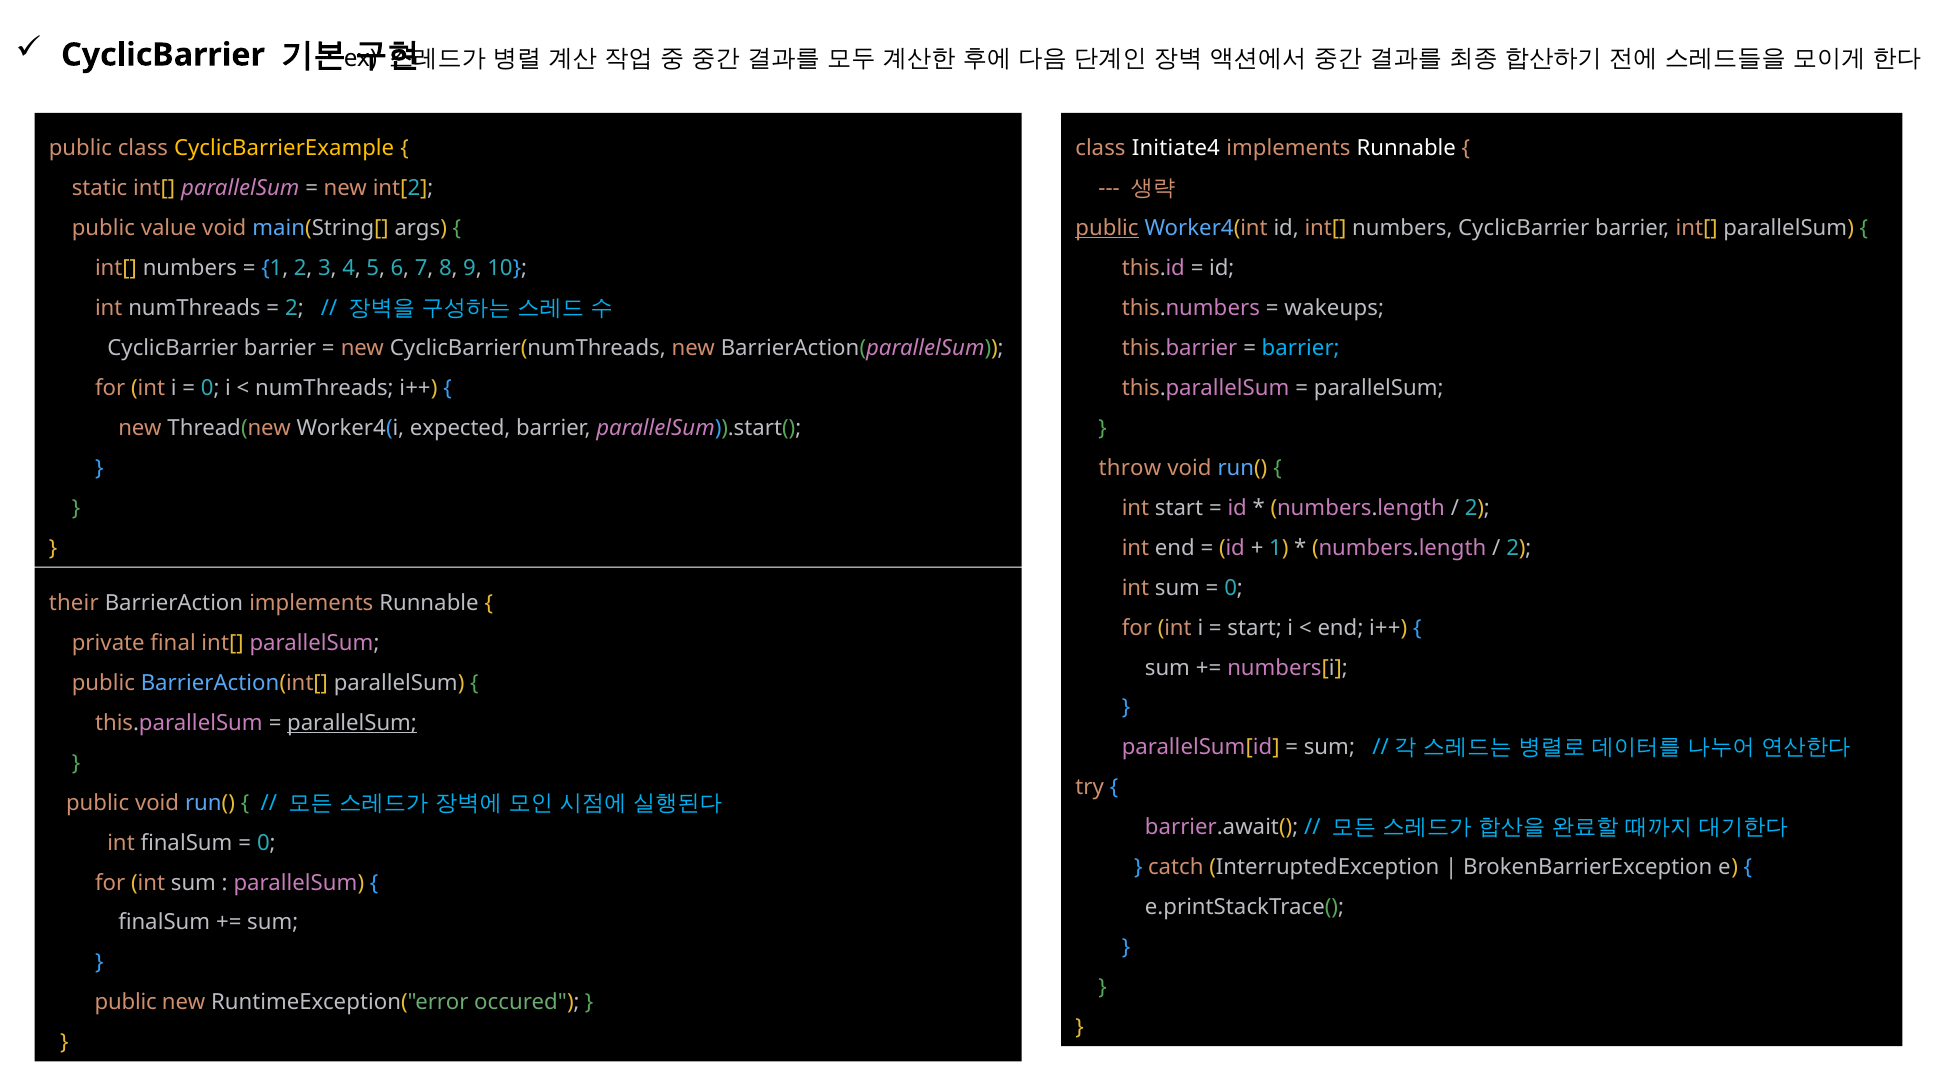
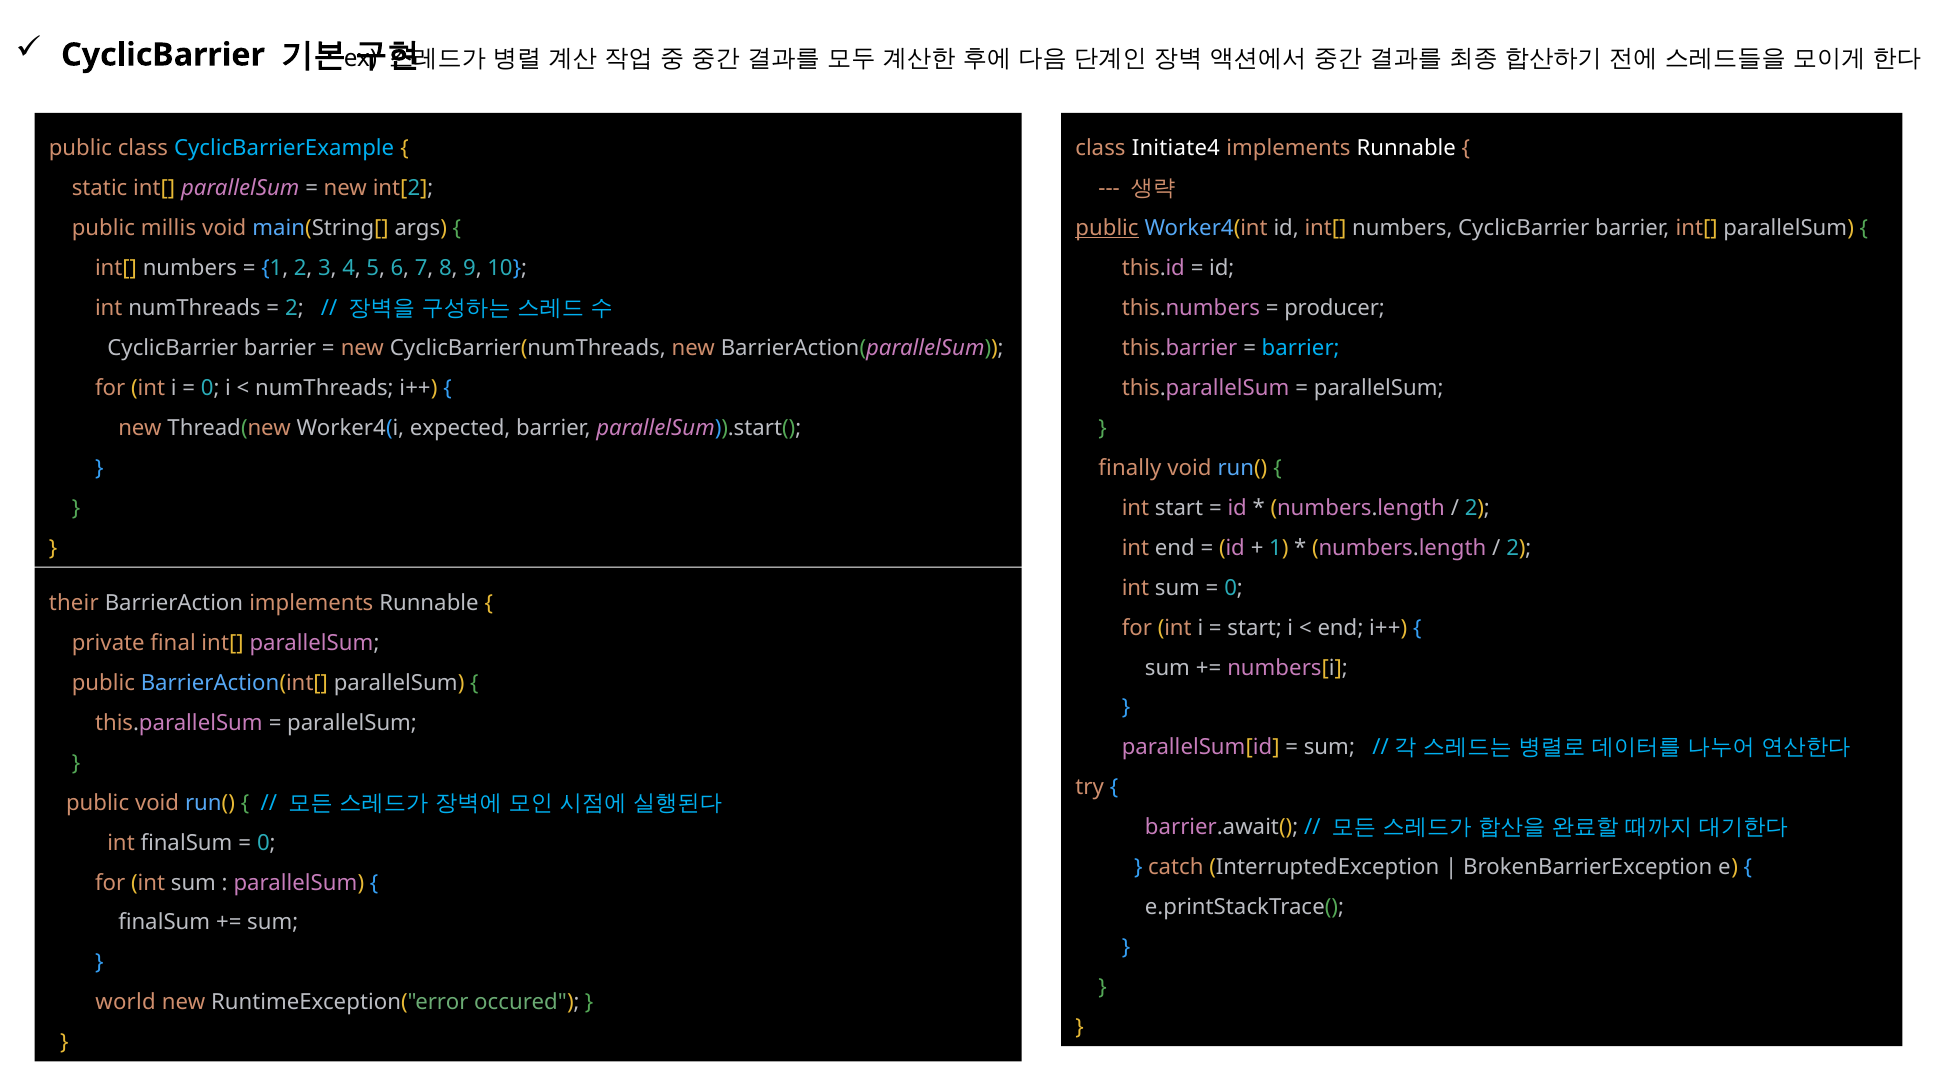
CyclicBarrierExample colour: yellow -> light blue
value: value -> millis
wakeups: wakeups -> producer
throw: throw -> finally
parallelSum at (352, 723) underline: present -> none
public at (126, 1003): public -> world
